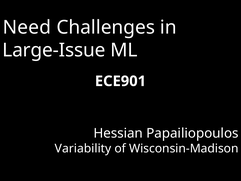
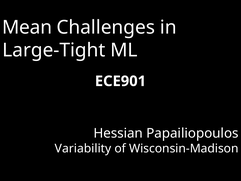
Need: Need -> Mean
Large-Issue: Large-Issue -> Large-Tight
